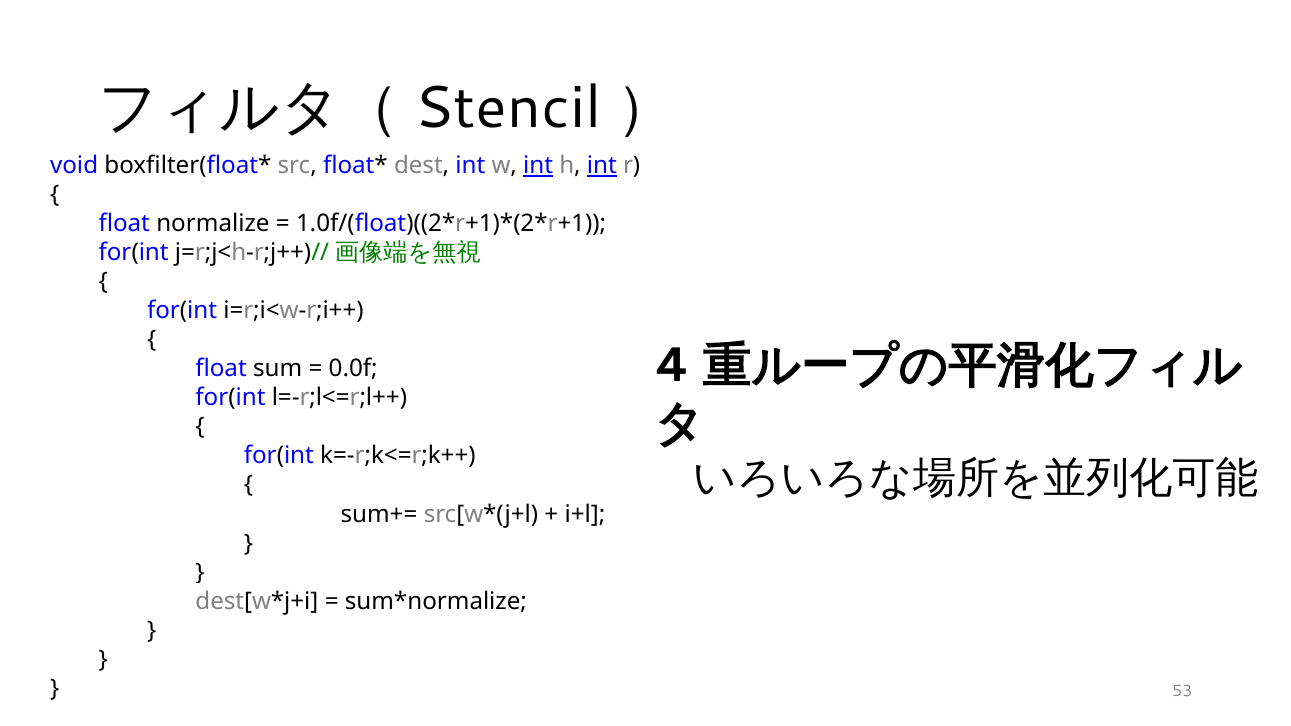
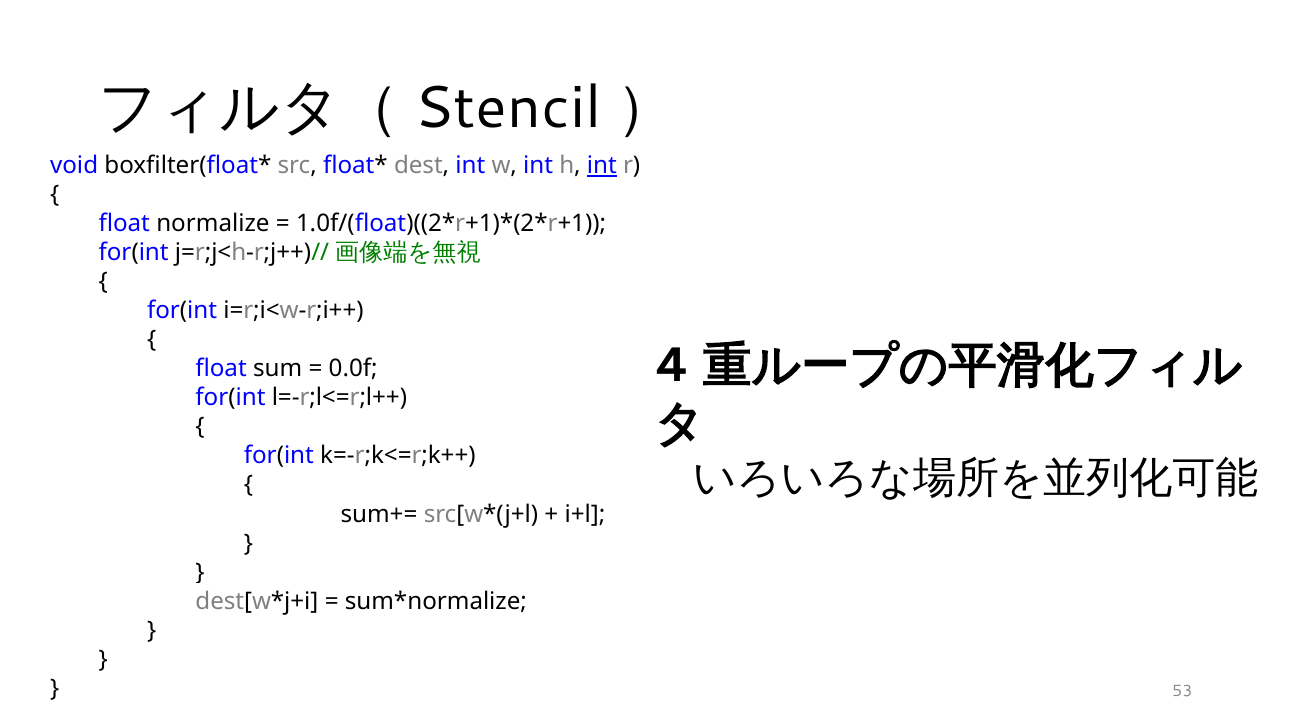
int at (538, 166) underline: present -> none
